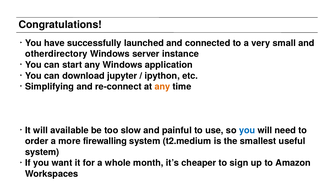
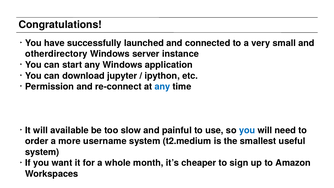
Simplifying: Simplifying -> Permission
any at (162, 86) colour: orange -> blue
firewalling: firewalling -> username
